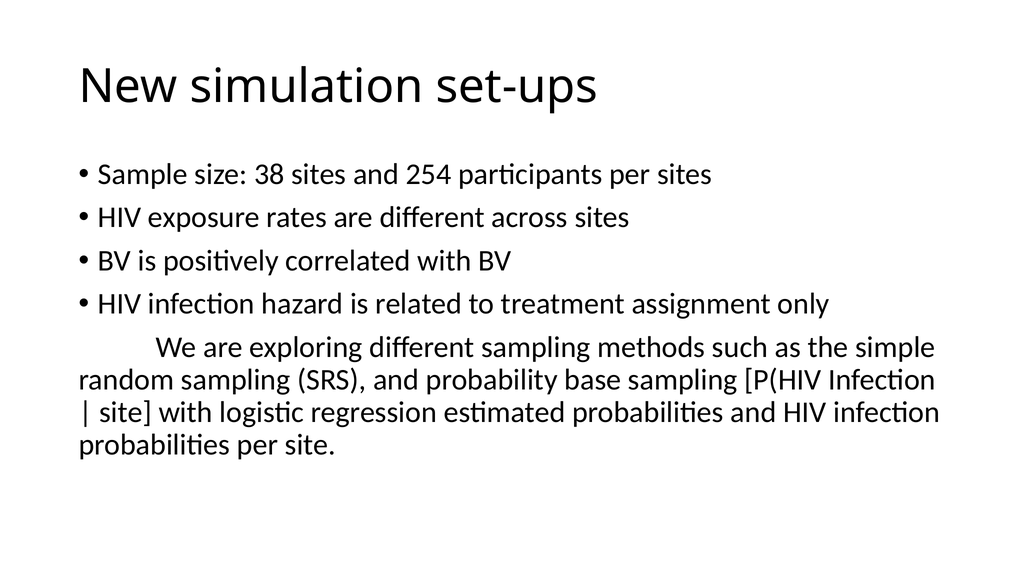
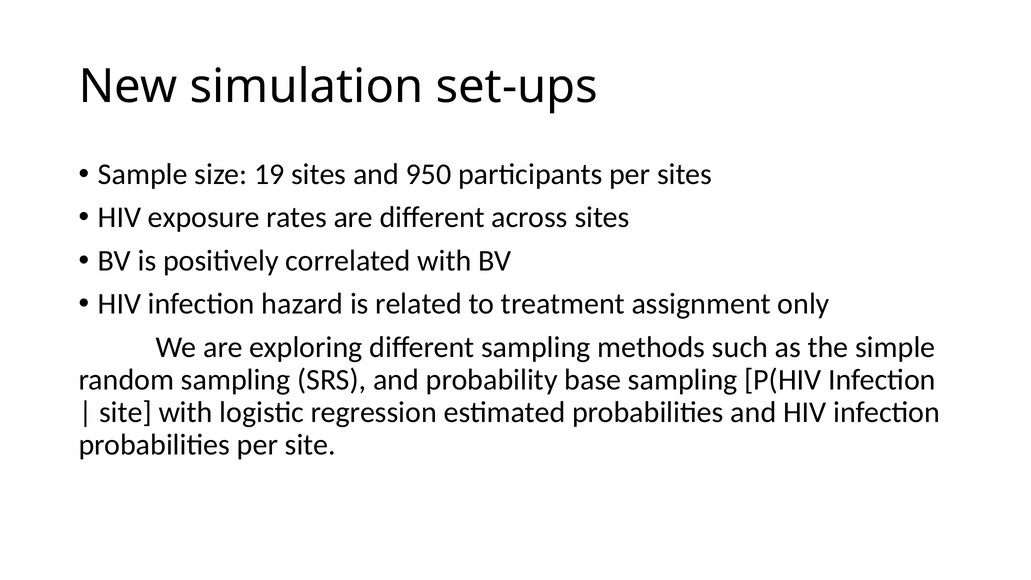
38: 38 -> 19
254: 254 -> 950
